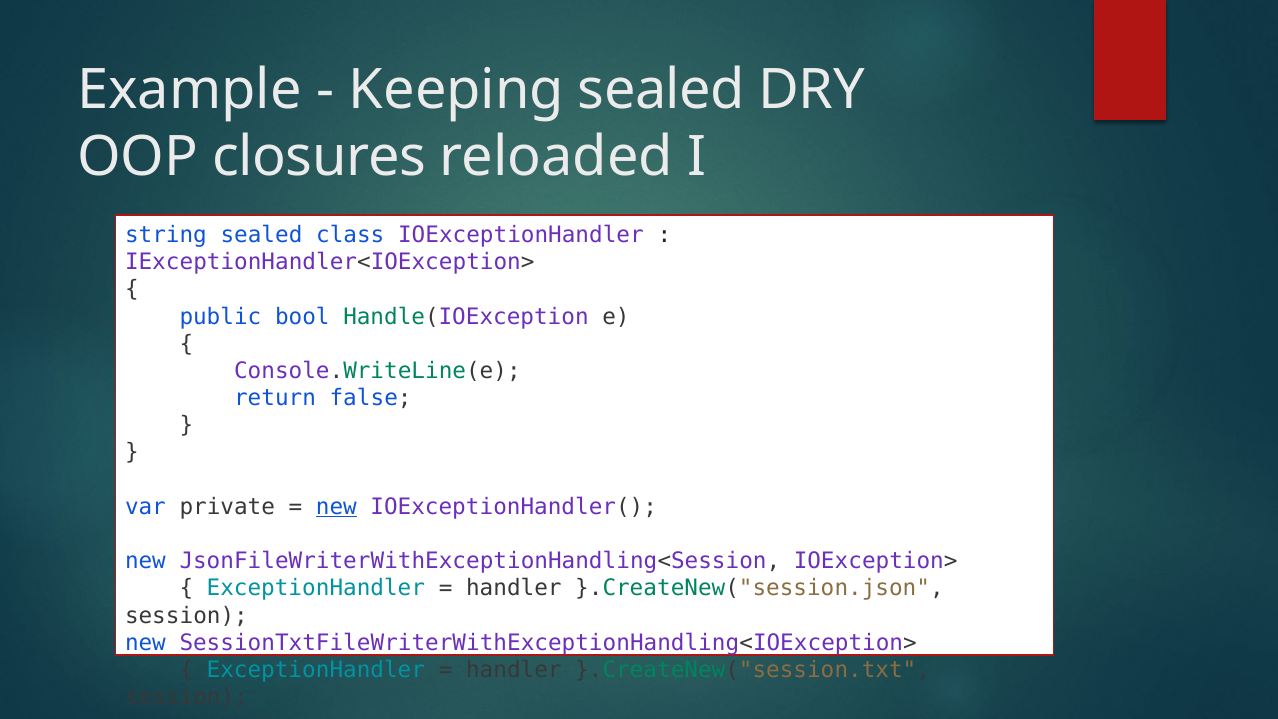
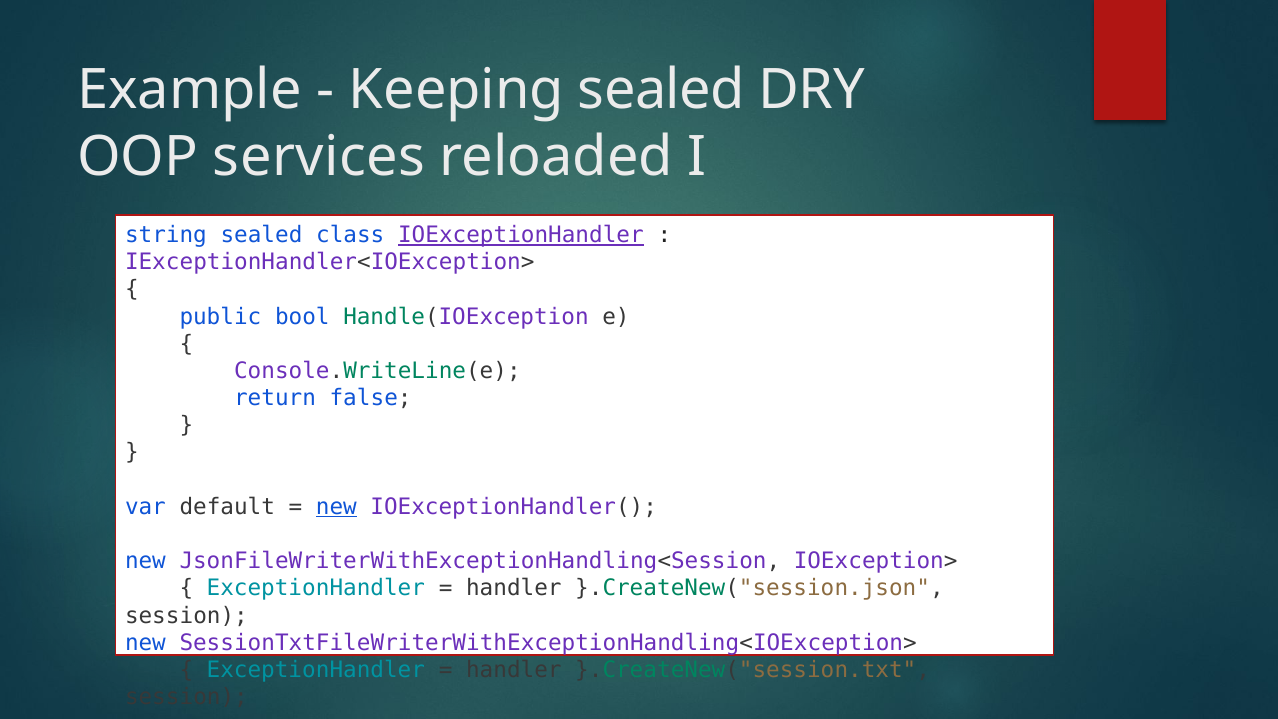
closures: closures -> services
IOExceptionHandler underline: none -> present
private: private -> default
